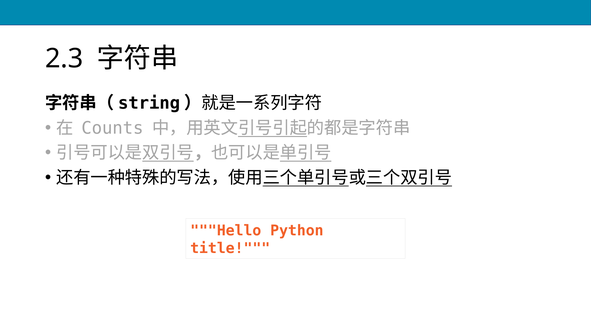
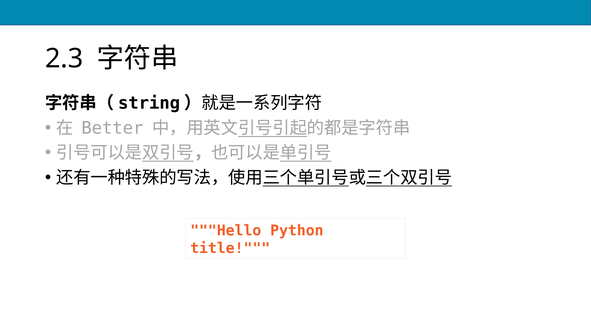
Counts: Counts -> Better
